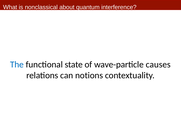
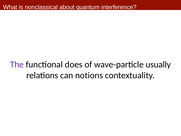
The colour: blue -> purple
state: state -> does
causes: causes -> usually
